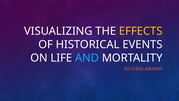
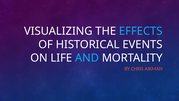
EFFECTS colour: yellow -> light blue
